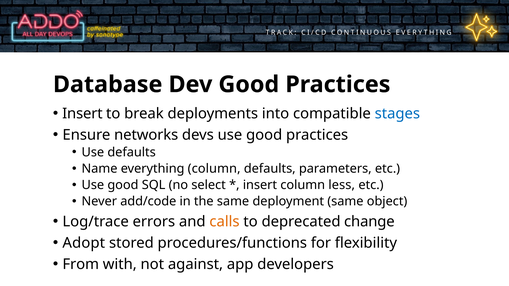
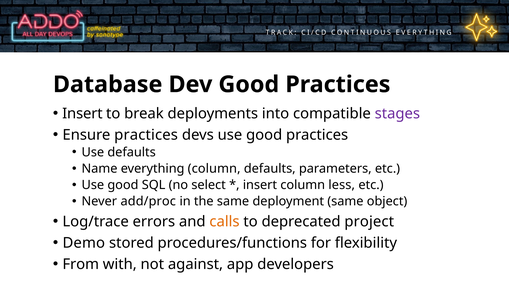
stages colour: blue -> purple
Ensure networks: networks -> practices
add/code: add/code -> add/proc
change: change -> project
Adopt: Adopt -> Demo
